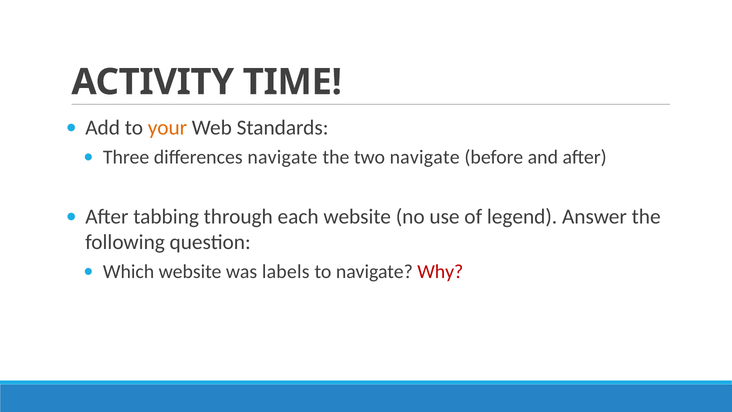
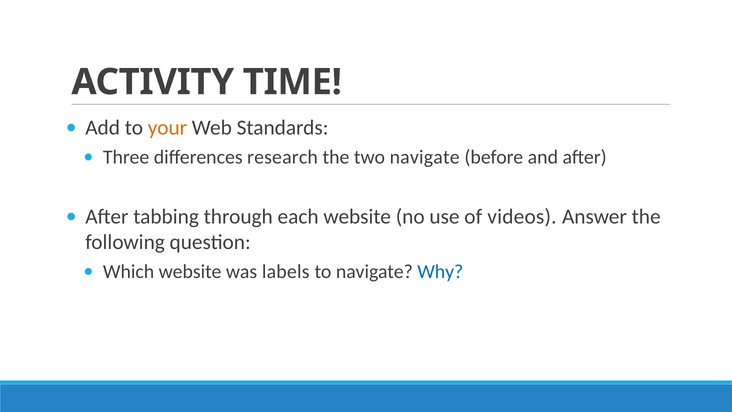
differences navigate: navigate -> research
legend: legend -> videos
Why colour: red -> blue
